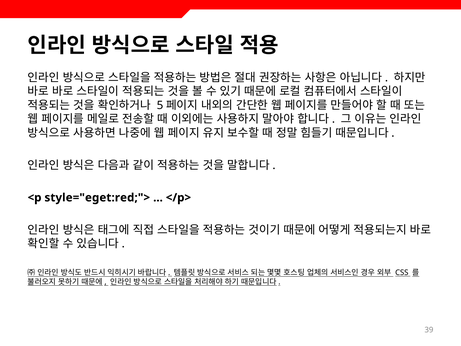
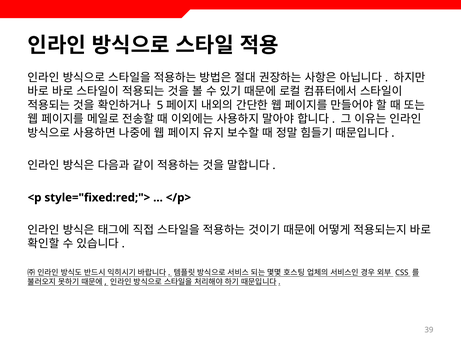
style="eget:red;">: style="eget:red;"> -> style="fixed:red;">
